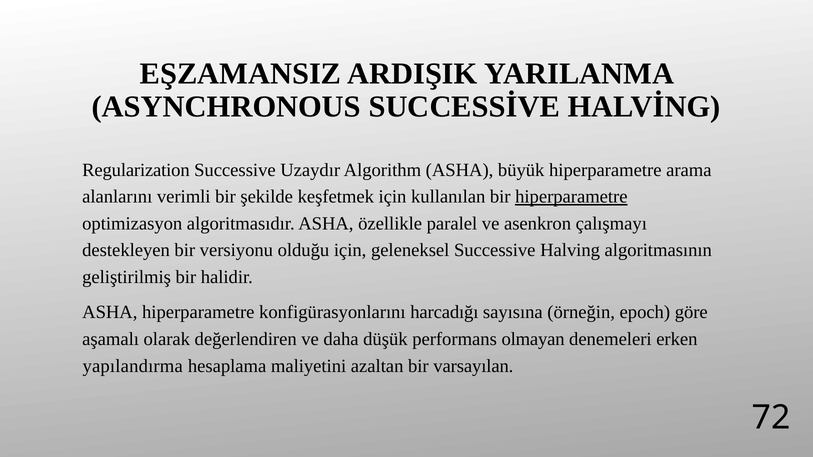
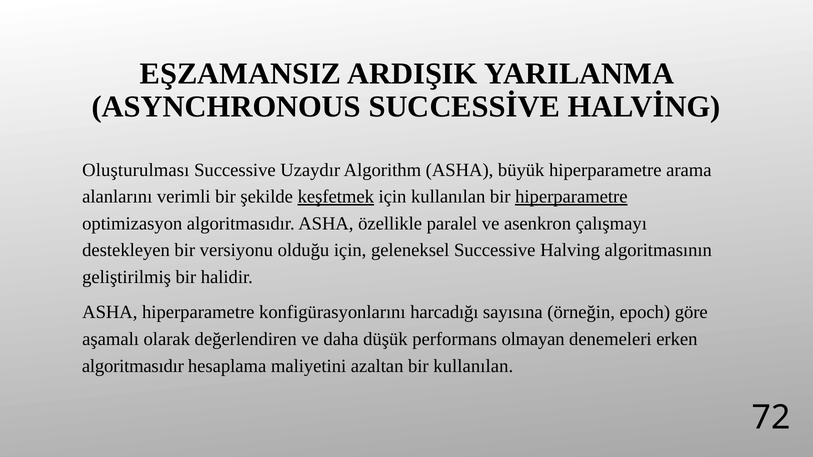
Regularization: Regularization -> Oluşturulması
keşfetmek underline: none -> present
yapılandırma at (133, 366): yapılandırma -> algoritmasıdır
bir varsayılan: varsayılan -> kullanılan
